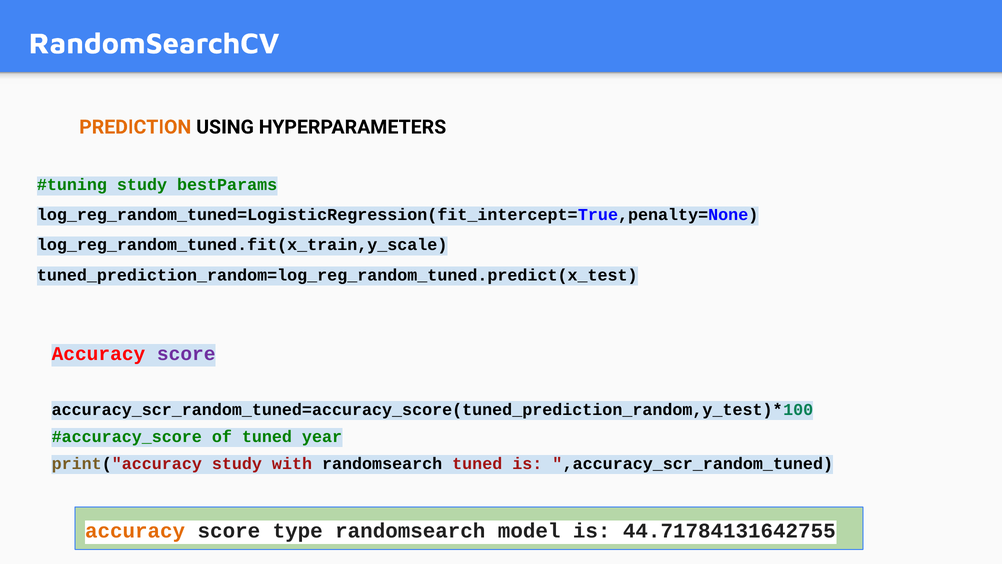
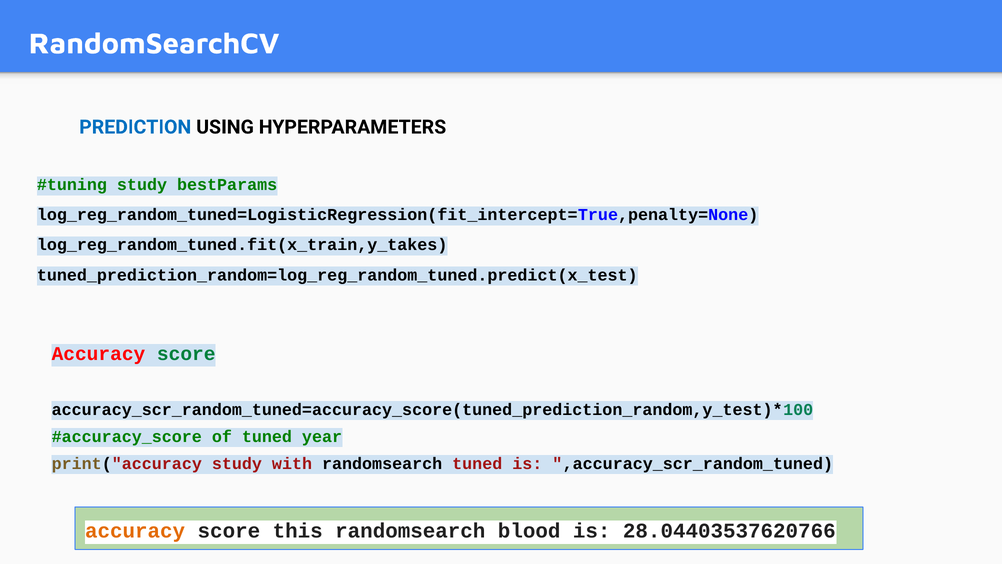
PREDICTION colour: orange -> blue
log_reg_random_tuned.fit(x_train,y_scale: log_reg_random_tuned.fit(x_train,y_scale -> log_reg_random_tuned.fit(x_train,y_takes
score at (186, 354) colour: purple -> green
type: type -> this
model: model -> blood
44.71784131642755: 44.71784131642755 -> 28.04403537620766
